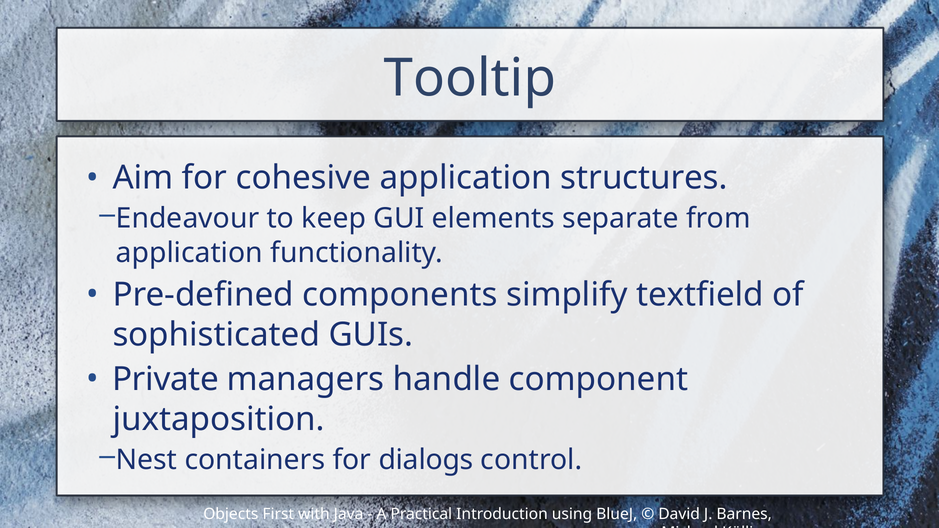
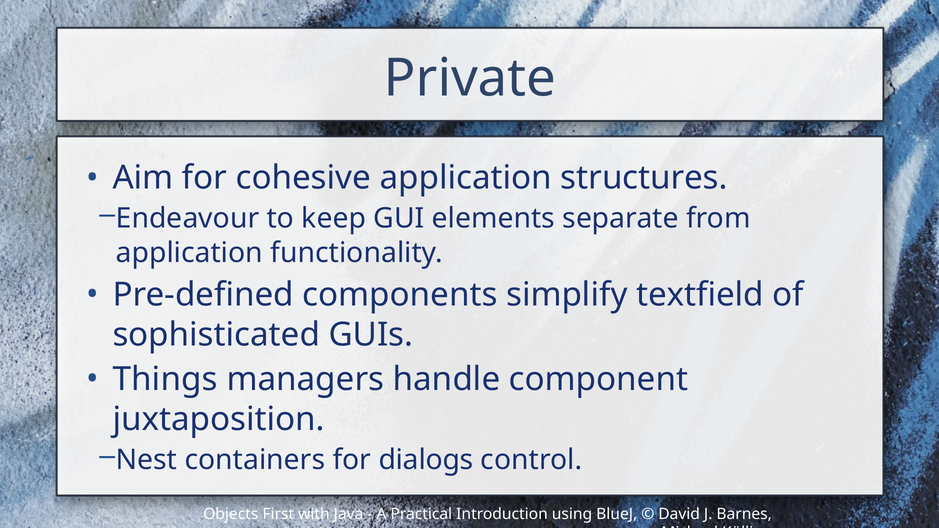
Tooltip: Tooltip -> Private
Private: Private -> Things
